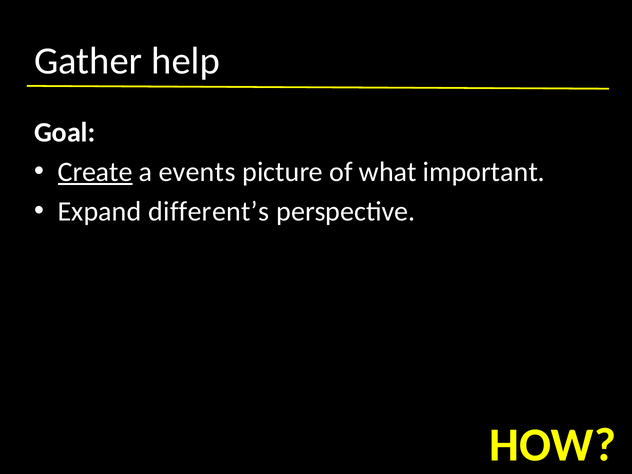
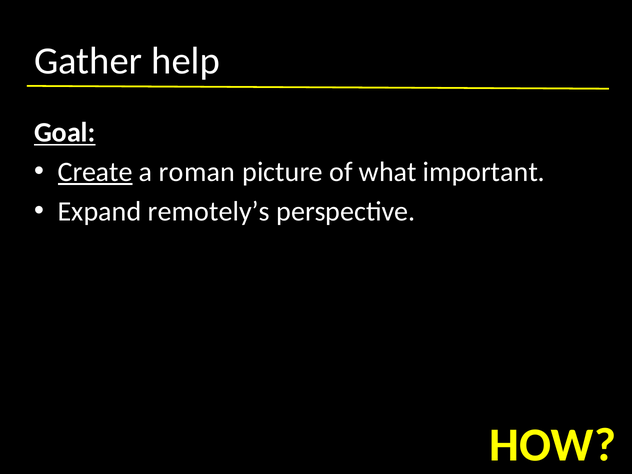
Goal underline: none -> present
events: events -> roman
different’s: different’s -> remotely’s
